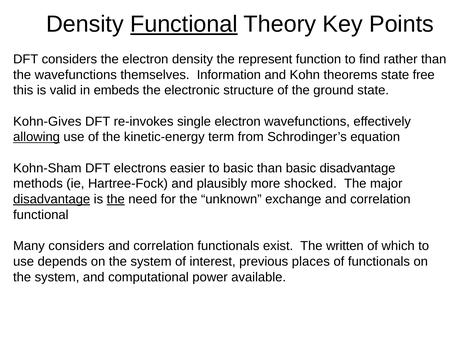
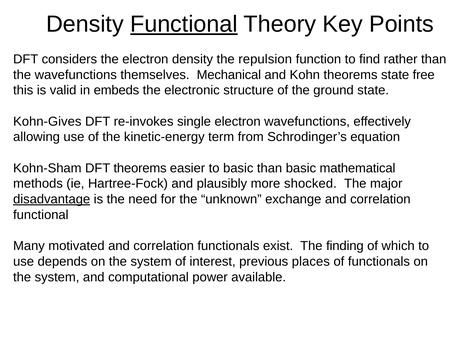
represent: represent -> repulsion
Information: Information -> Mechanical
allowing underline: present -> none
DFT electrons: electrons -> theorems
basic disadvantage: disadvantage -> mathematical
the at (116, 199) underline: present -> none
Many considers: considers -> motivated
written: written -> finding
